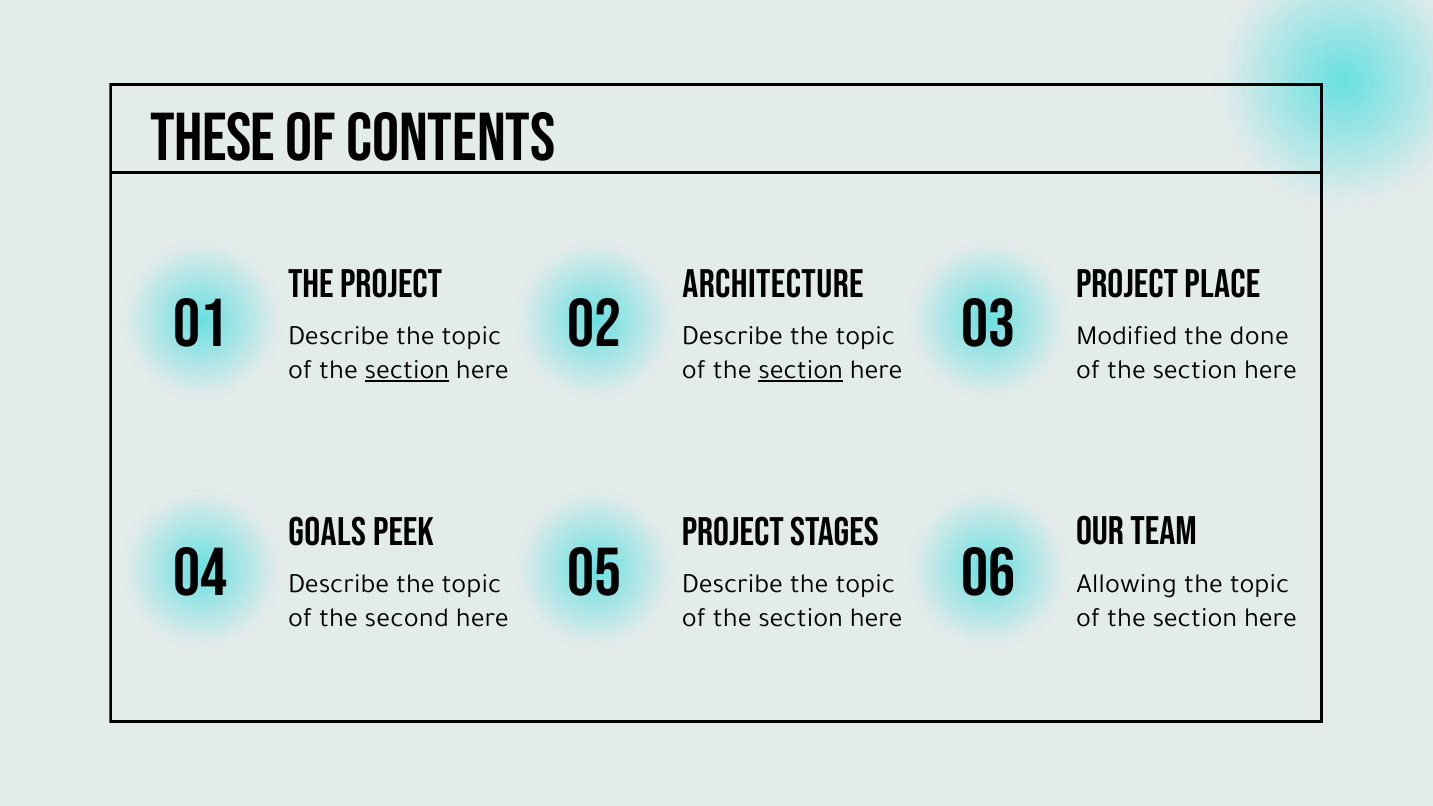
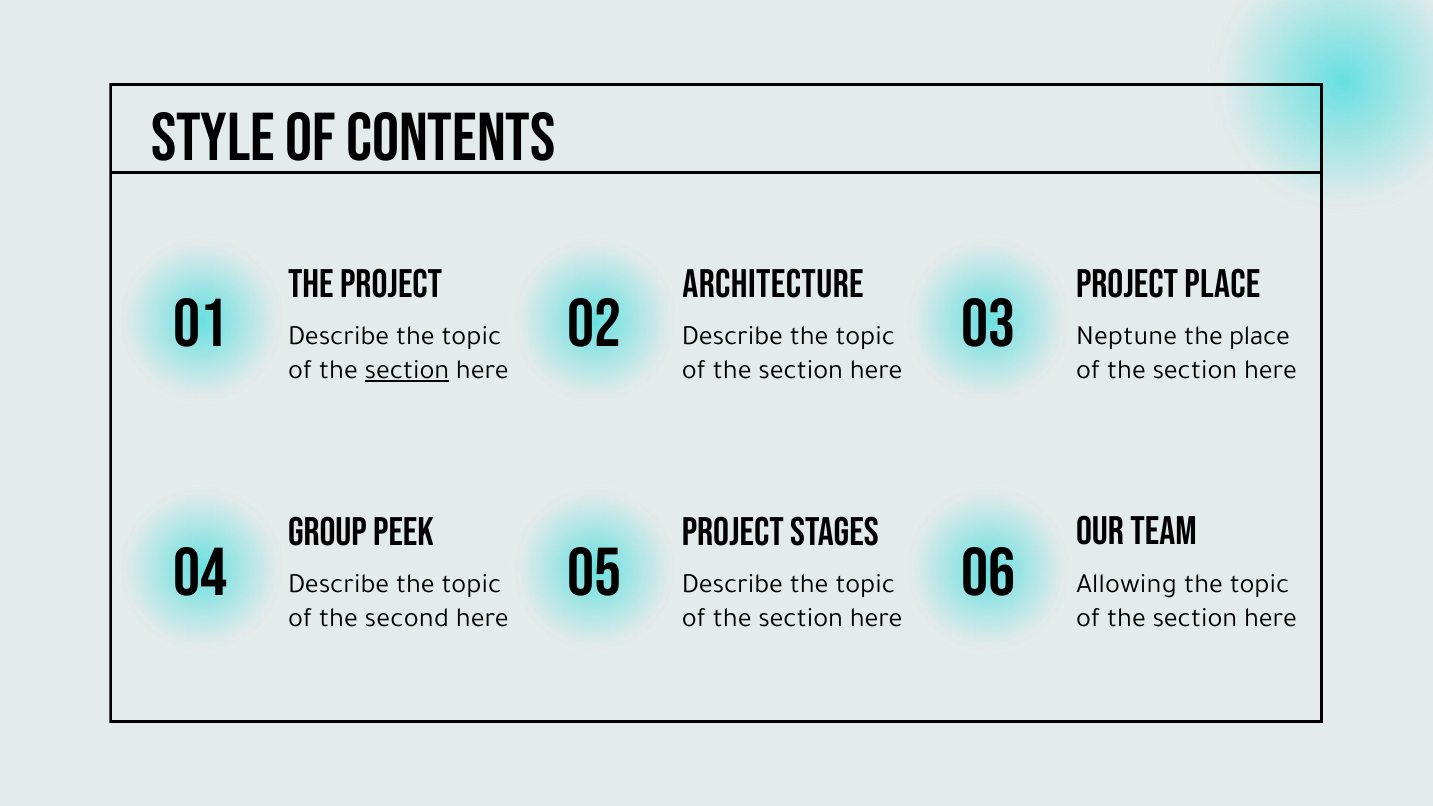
These: These -> Style
Modified: Modified -> Neptune
the done: done -> place
section at (801, 369) underline: present -> none
Goals: Goals -> Group
